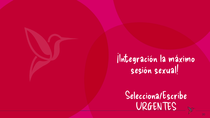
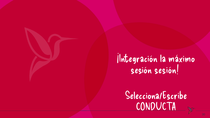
sesión sexual: sexual -> sesión
URGENTES: URGENTES -> CONDUCTA
